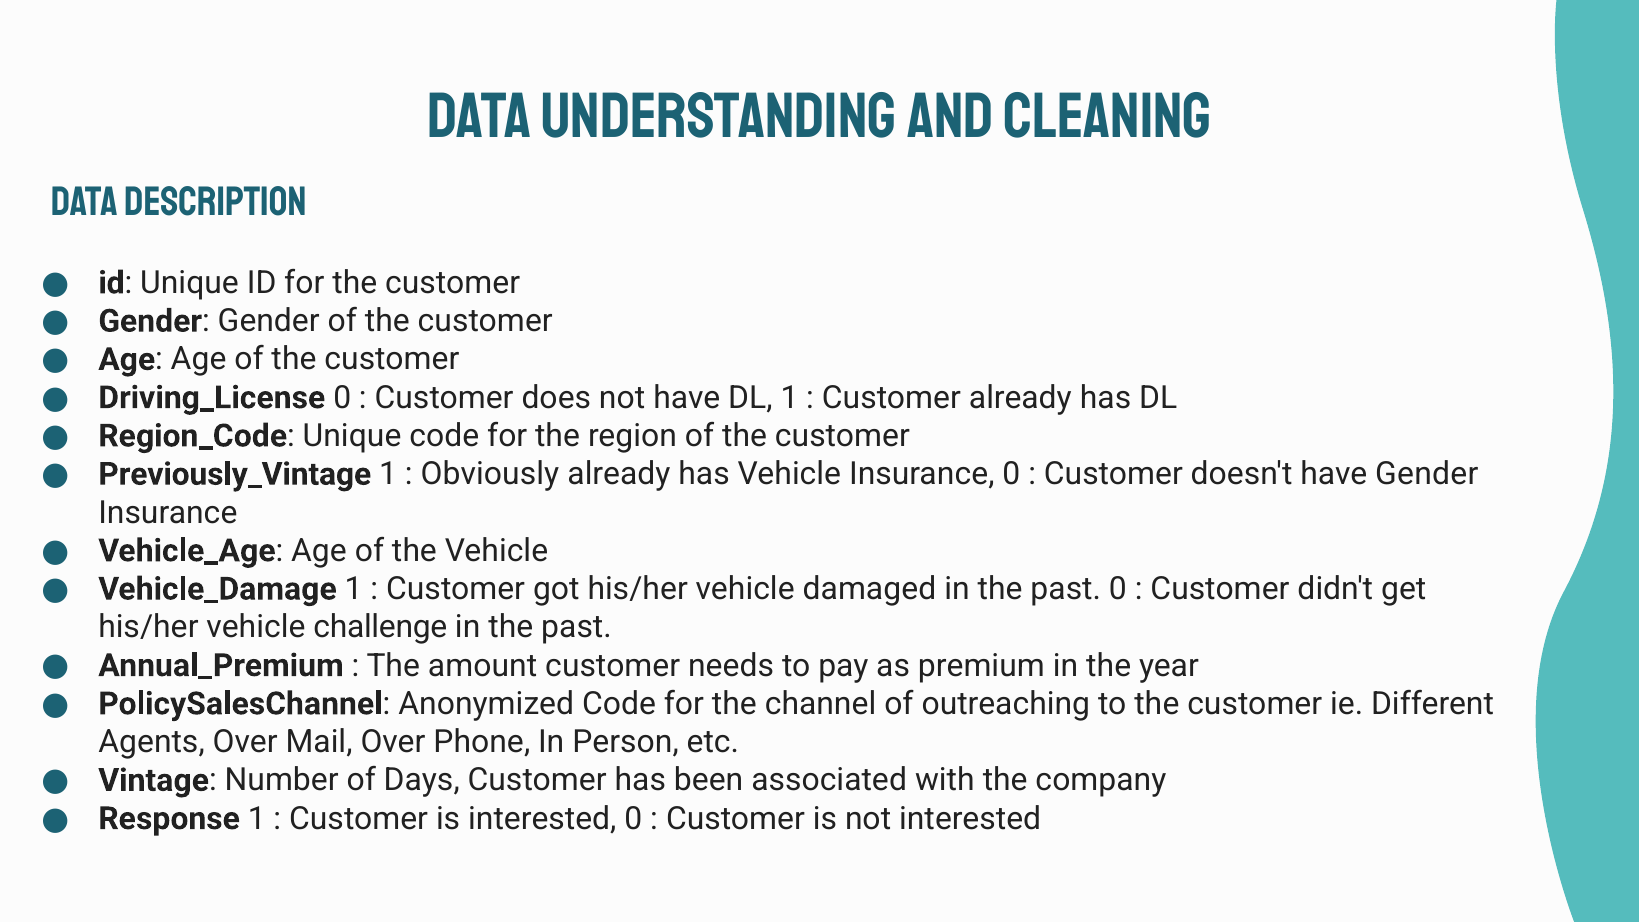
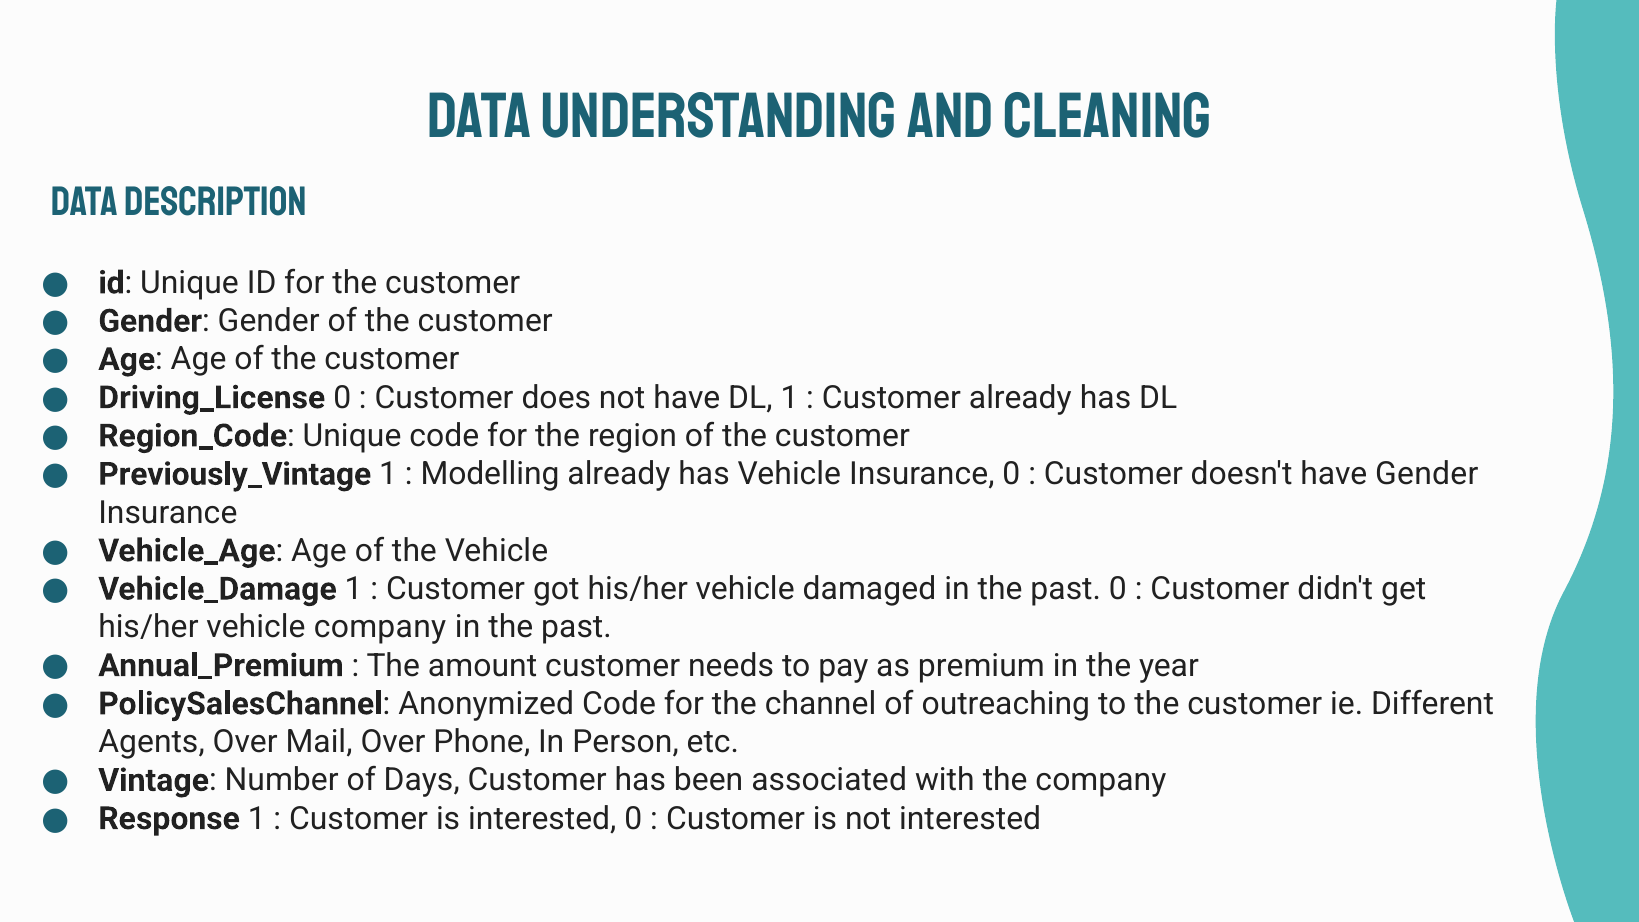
Obviously: Obviously -> Modelling
vehicle challenge: challenge -> company
